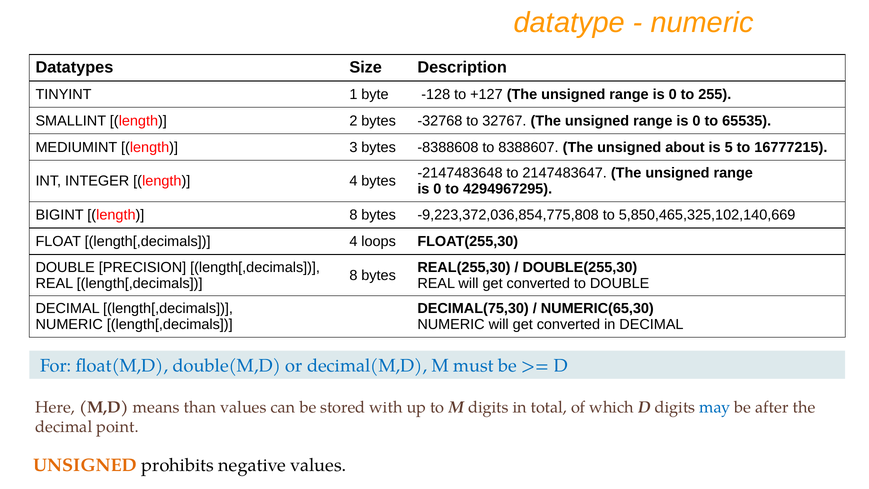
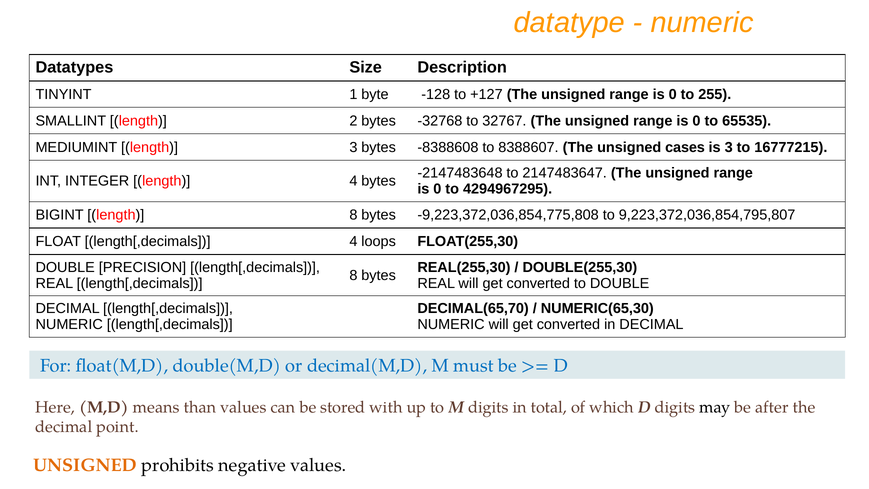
about: about -> cases
is 5: 5 -> 3
5,850,465,325,102,140,669: 5,850,465,325,102,140,669 -> 9,223,372,036,854,795,807
DECIMAL(75,30: DECIMAL(75,30 -> DECIMAL(65,70
may colour: blue -> black
